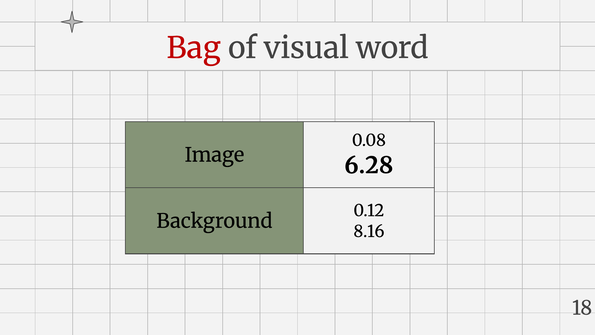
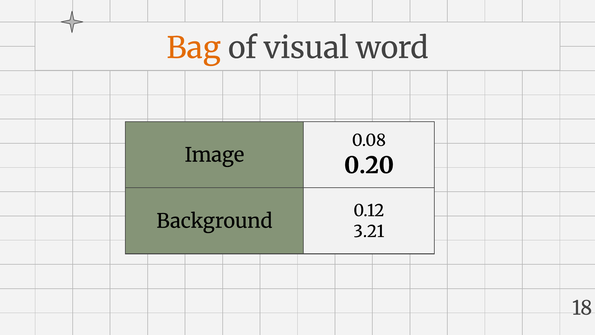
Bag colour: red -> orange
6.28: 6.28 -> 0.20
8.16: 8.16 -> 3.21
